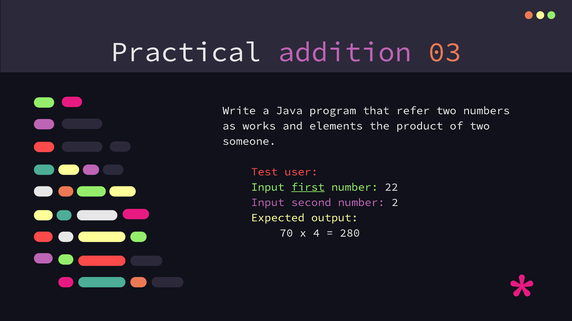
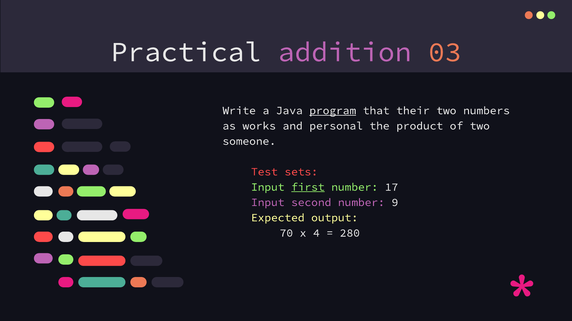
program underline: none -> present
refer: refer -> their
elements: elements -> personal
user: user -> sets
22: 22 -> 17
2: 2 -> 9
